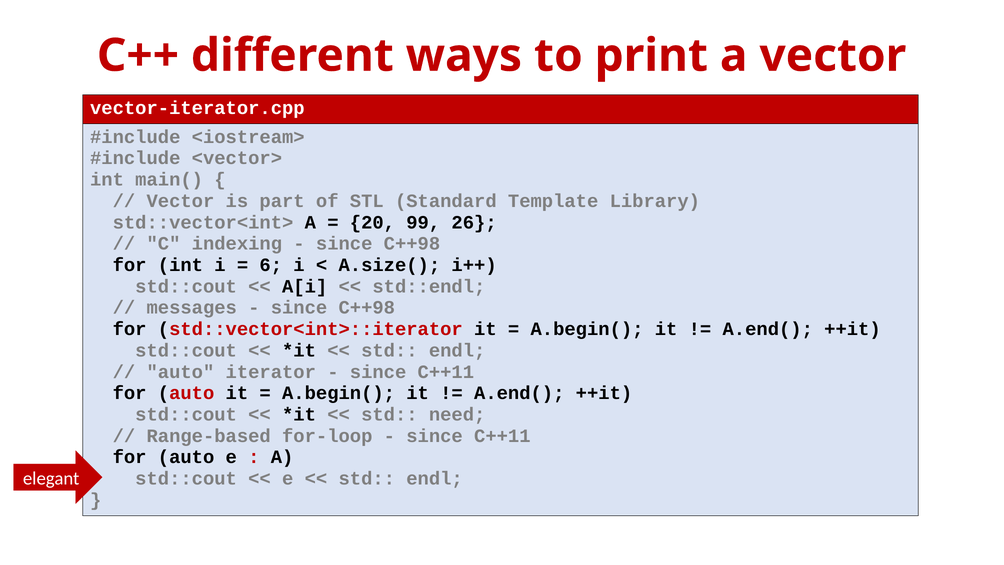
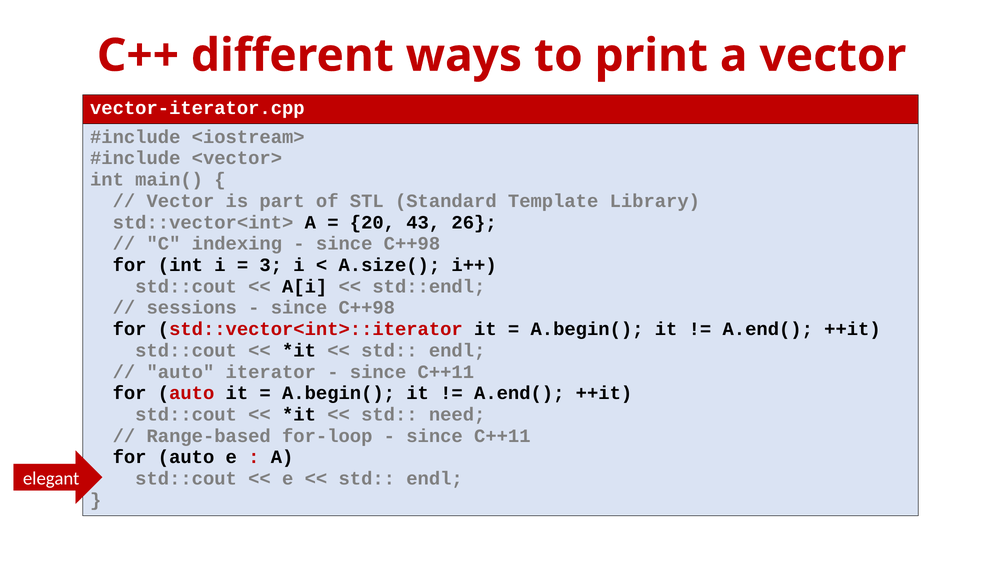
99: 99 -> 43
6: 6 -> 3
messages: messages -> sessions
